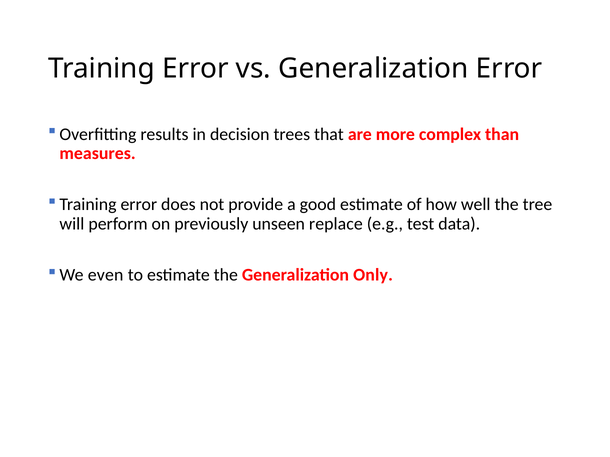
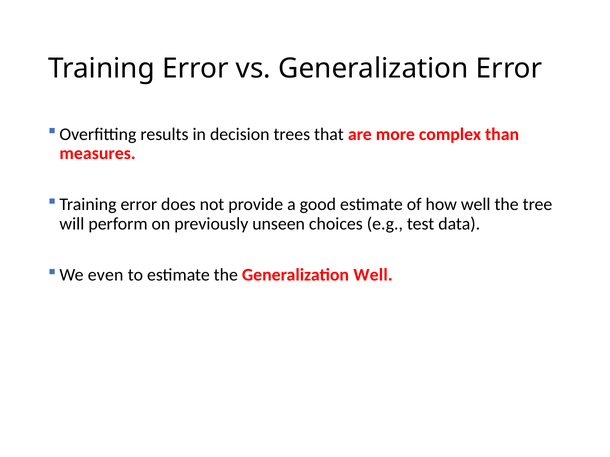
replace: replace -> choices
Generalization Only: Only -> Well
